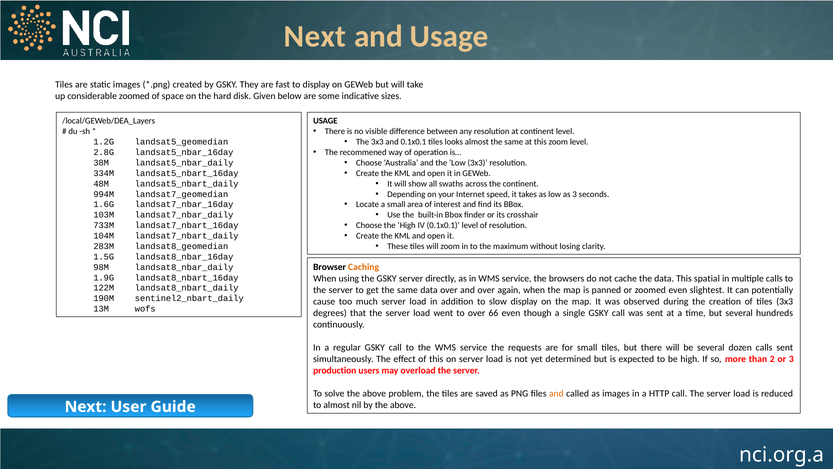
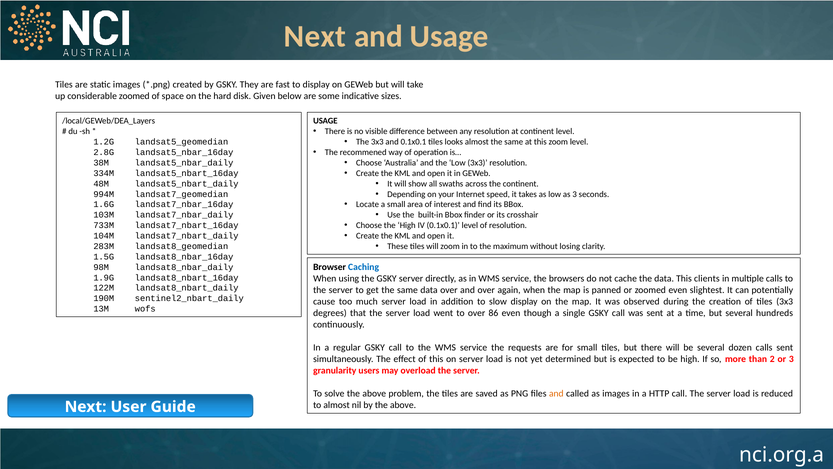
Caching colour: orange -> blue
spatial: spatial -> clients
66: 66 -> 86
production: production -> granularity
